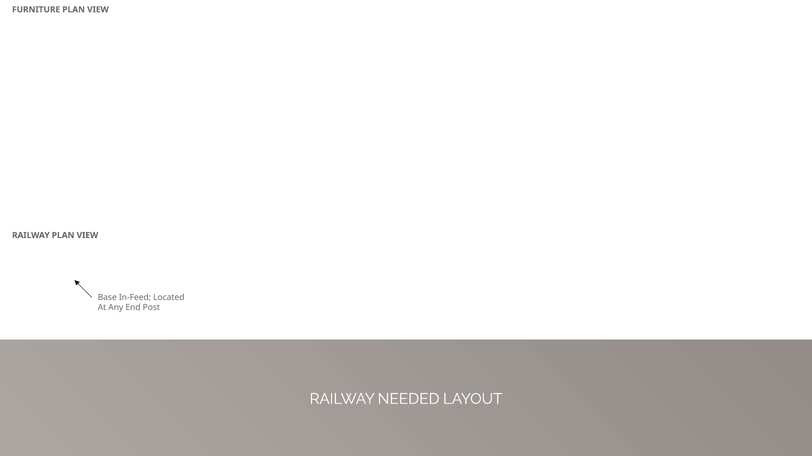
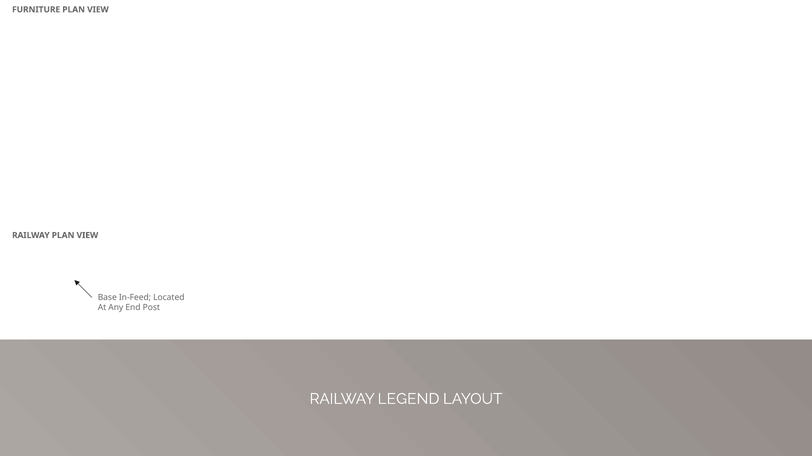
NEEDED: NEEDED -> LEGEND
